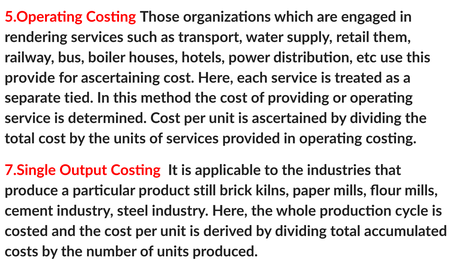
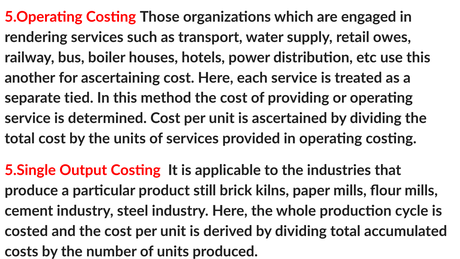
them: them -> owes
provide: provide -> another
7.Single: 7.Single -> 5.Single
